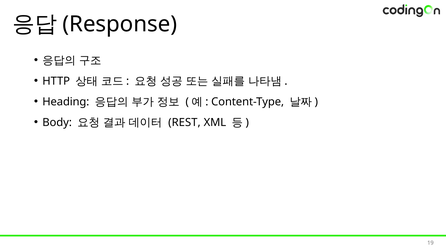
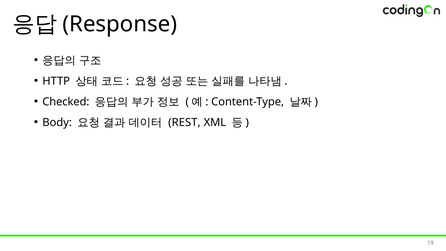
Heading: Heading -> Checked
